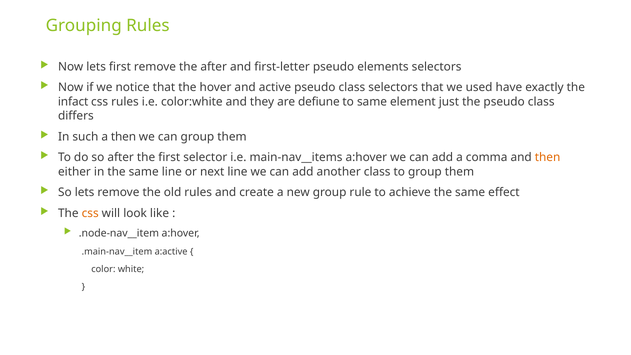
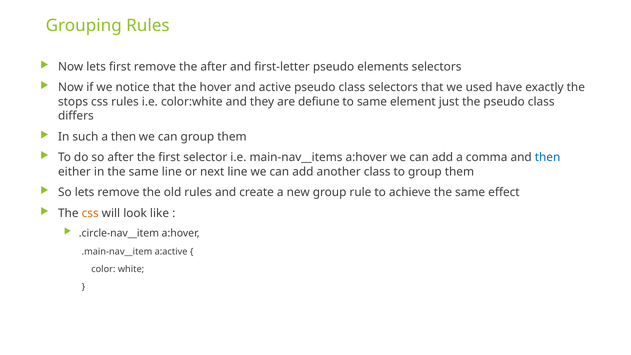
infact: infact -> stops
then at (548, 157) colour: orange -> blue
.node-nav__item: .node-nav__item -> .circle-nav__item
